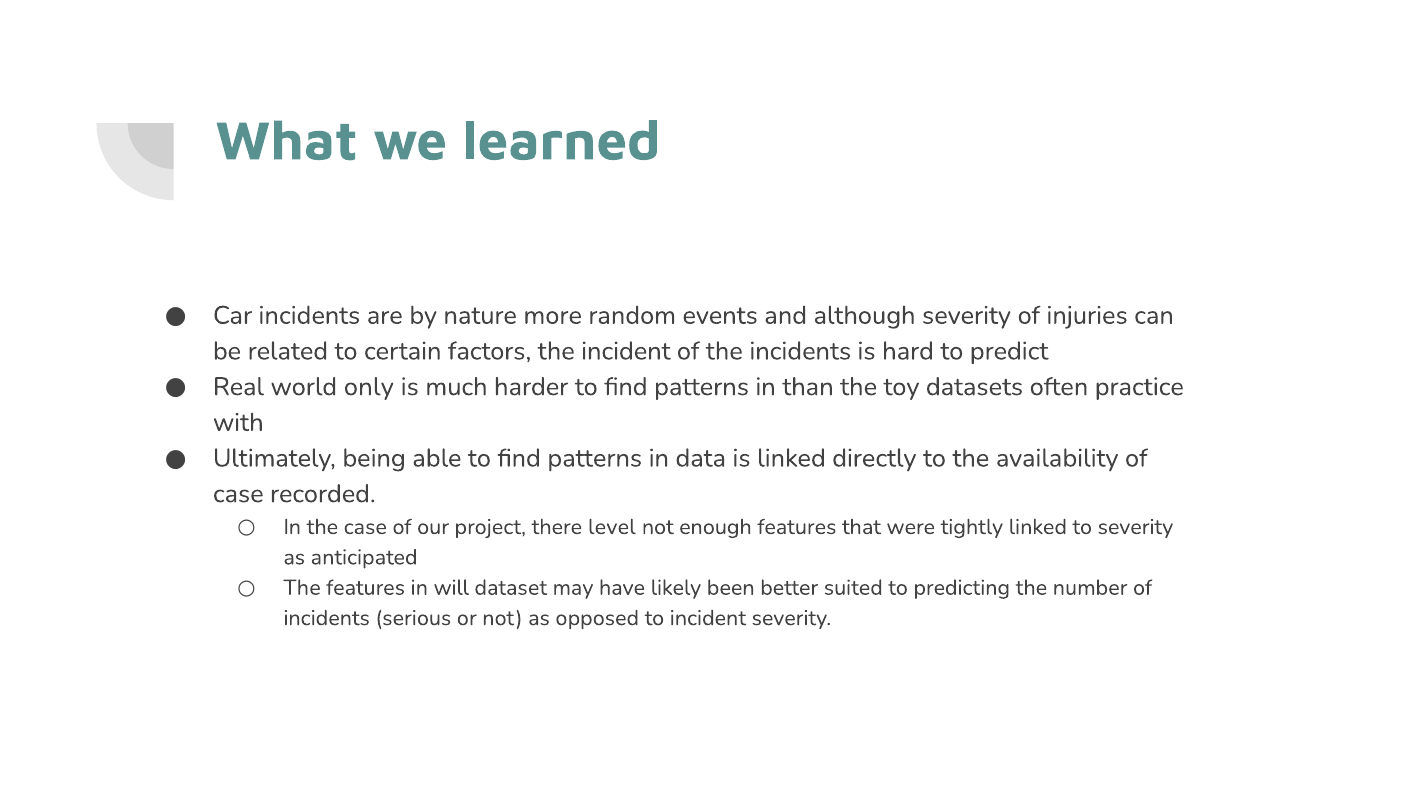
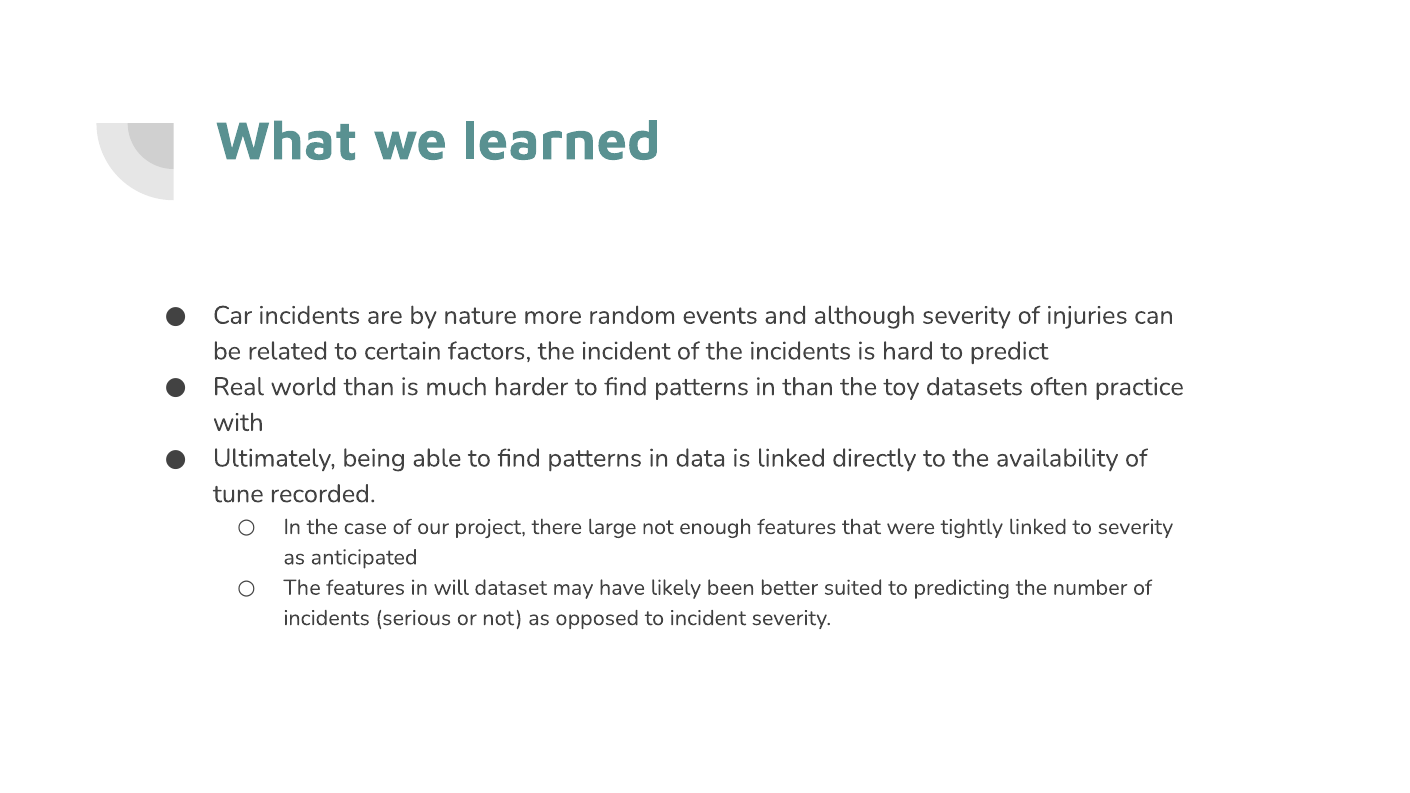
world only: only -> than
case at (238, 494): case -> tune
level: level -> large
